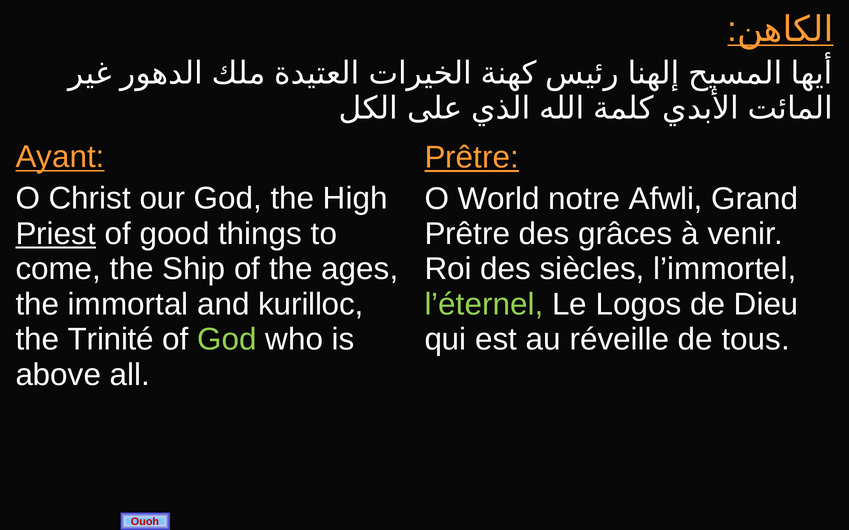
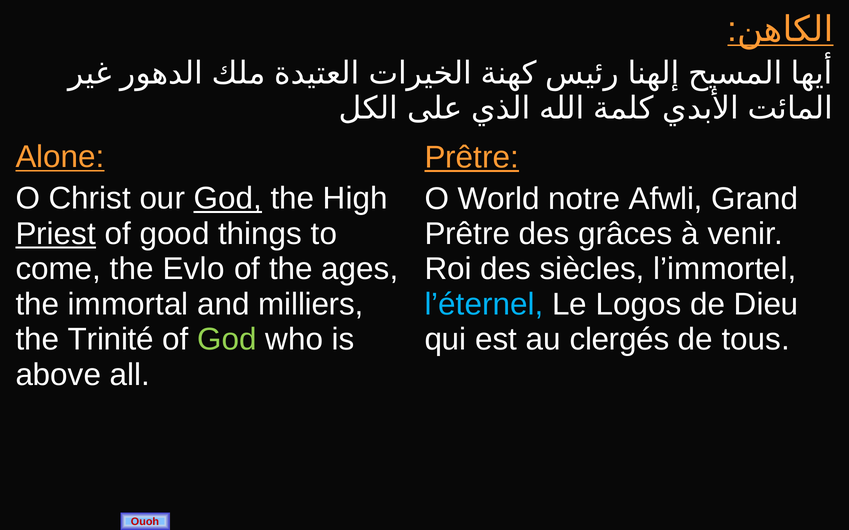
Ayant: Ayant -> Alone
God at (228, 199) underline: none -> present
Ship: Ship -> Evlo
kurilloc: kurilloc -> milliers
l’éternel colour: light green -> light blue
réveille: réveille -> clergés
